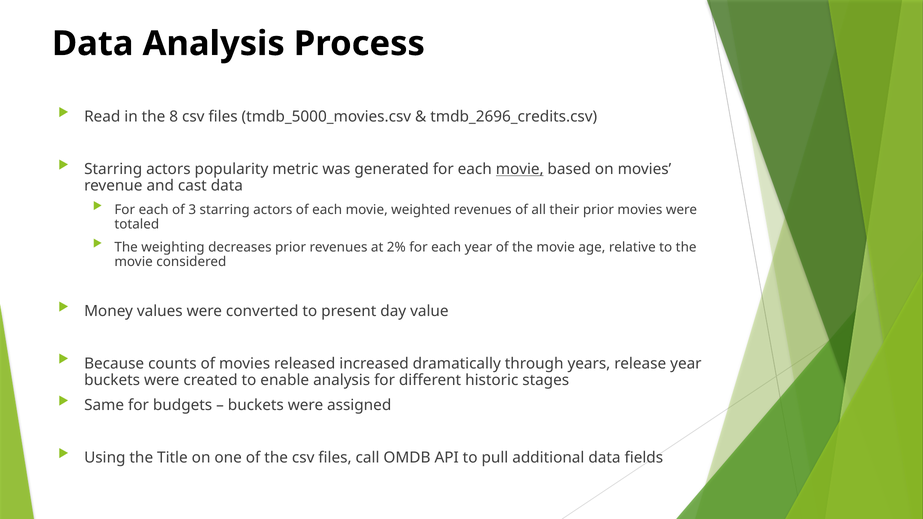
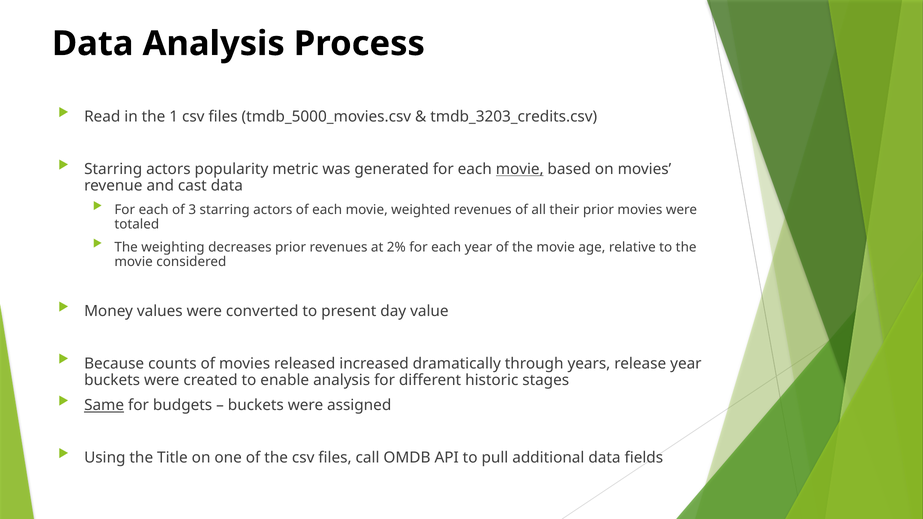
8: 8 -> 1
tmdb_2696_credits.csv: tmdb_2696_credits.csv -> tmdb_3203_credits.csv
Same underline: none -> present
